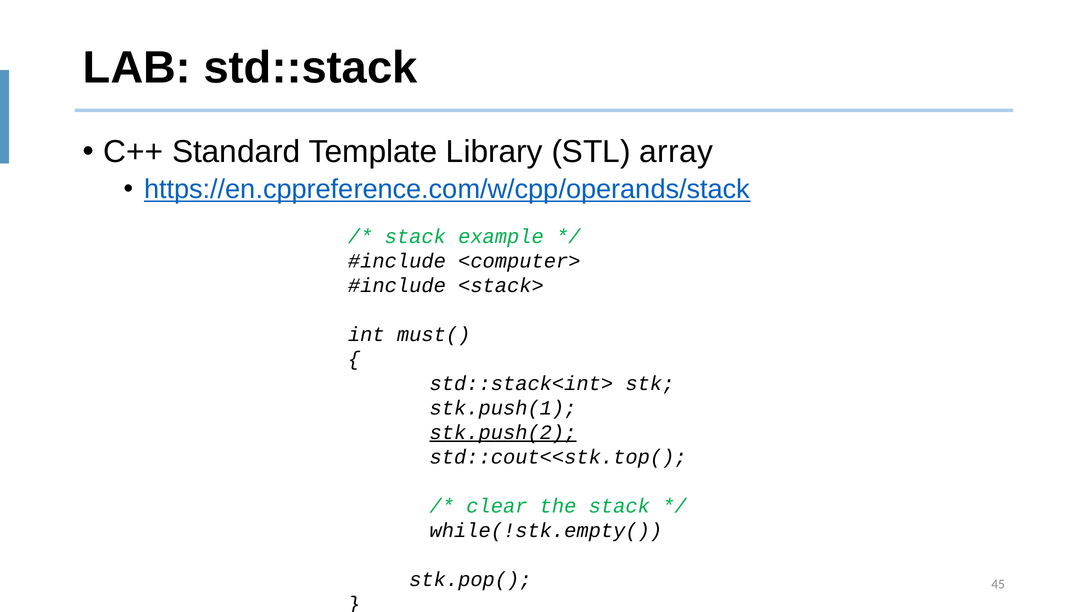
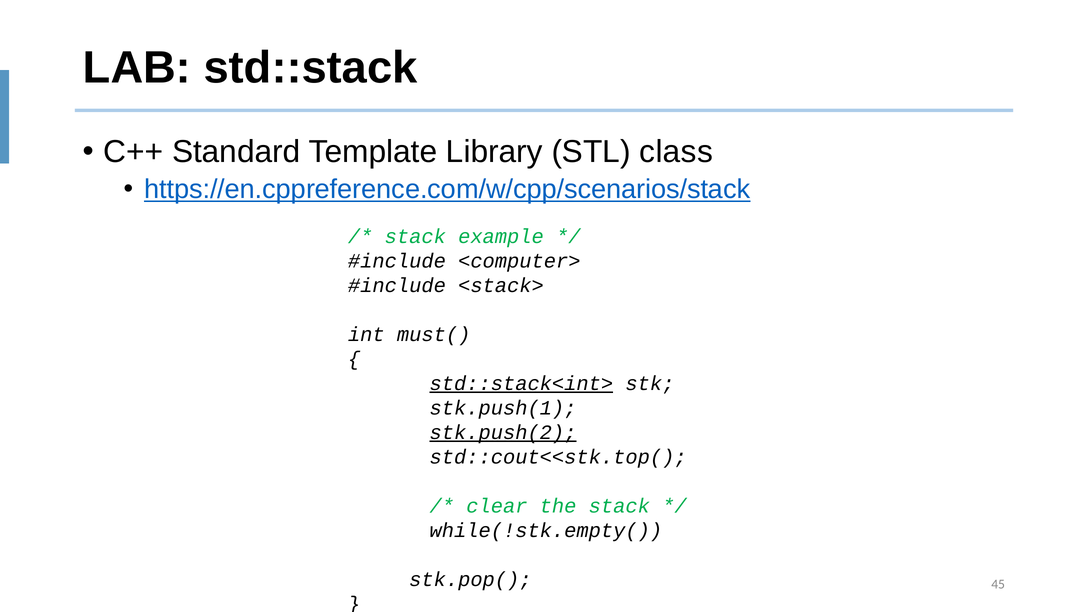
array: array -> class
https://en.cppreference.com/w/cpp/operands/stack: https://en.cppreference.com/w/cpp/operands/stack -> https://en.cppreference.com/w/cpp/scenarios/stack
std::stack<int> underline: none -> present
